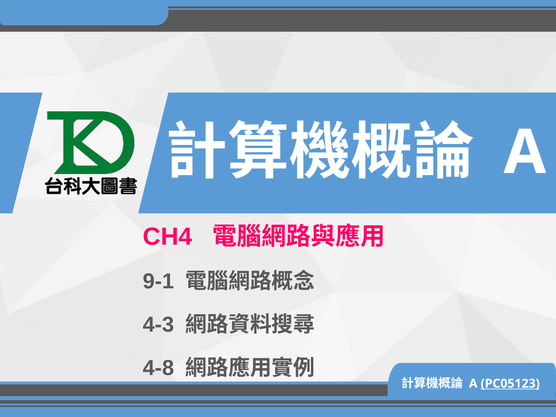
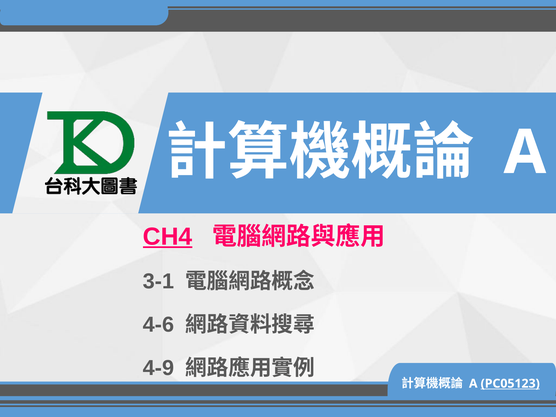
CH4 underline: none -> present
9-1: 9-1 -> 3-1
4-3: 4-3 -> 4-6
4-8: 4-8 -> 4-9
